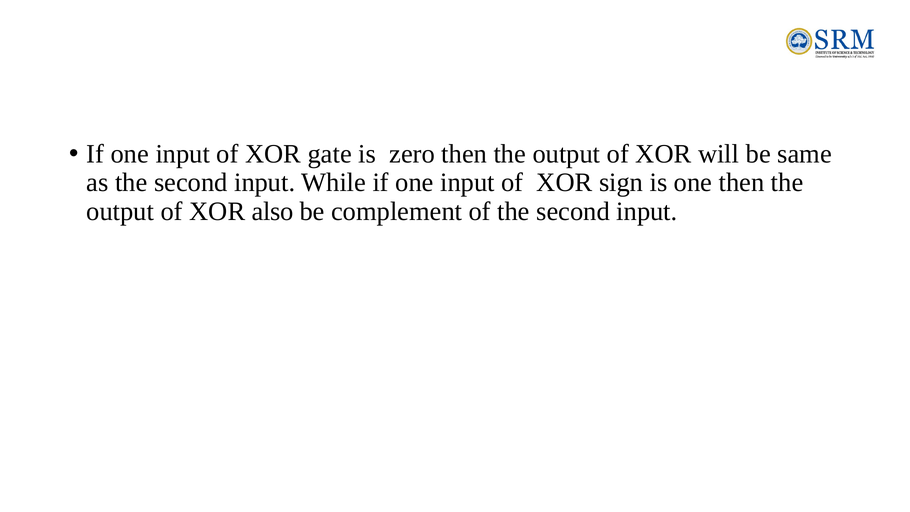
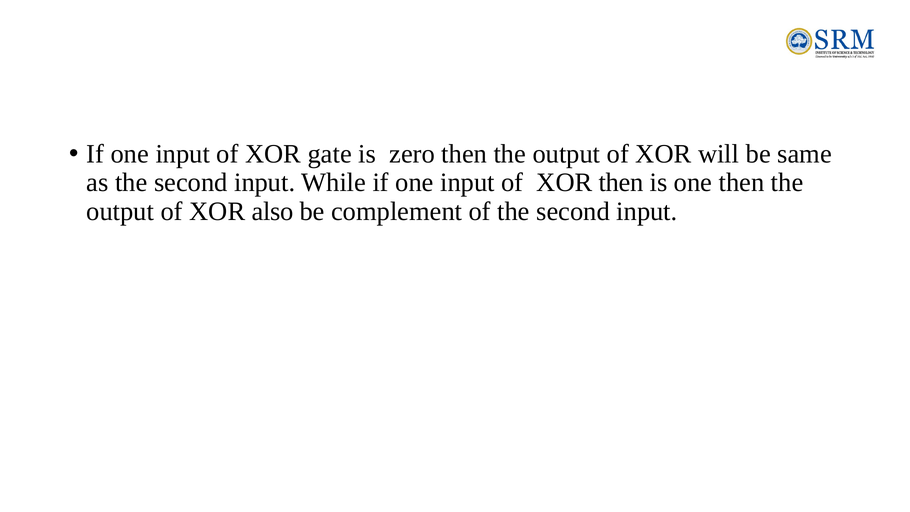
XOR sign: sign -> then
